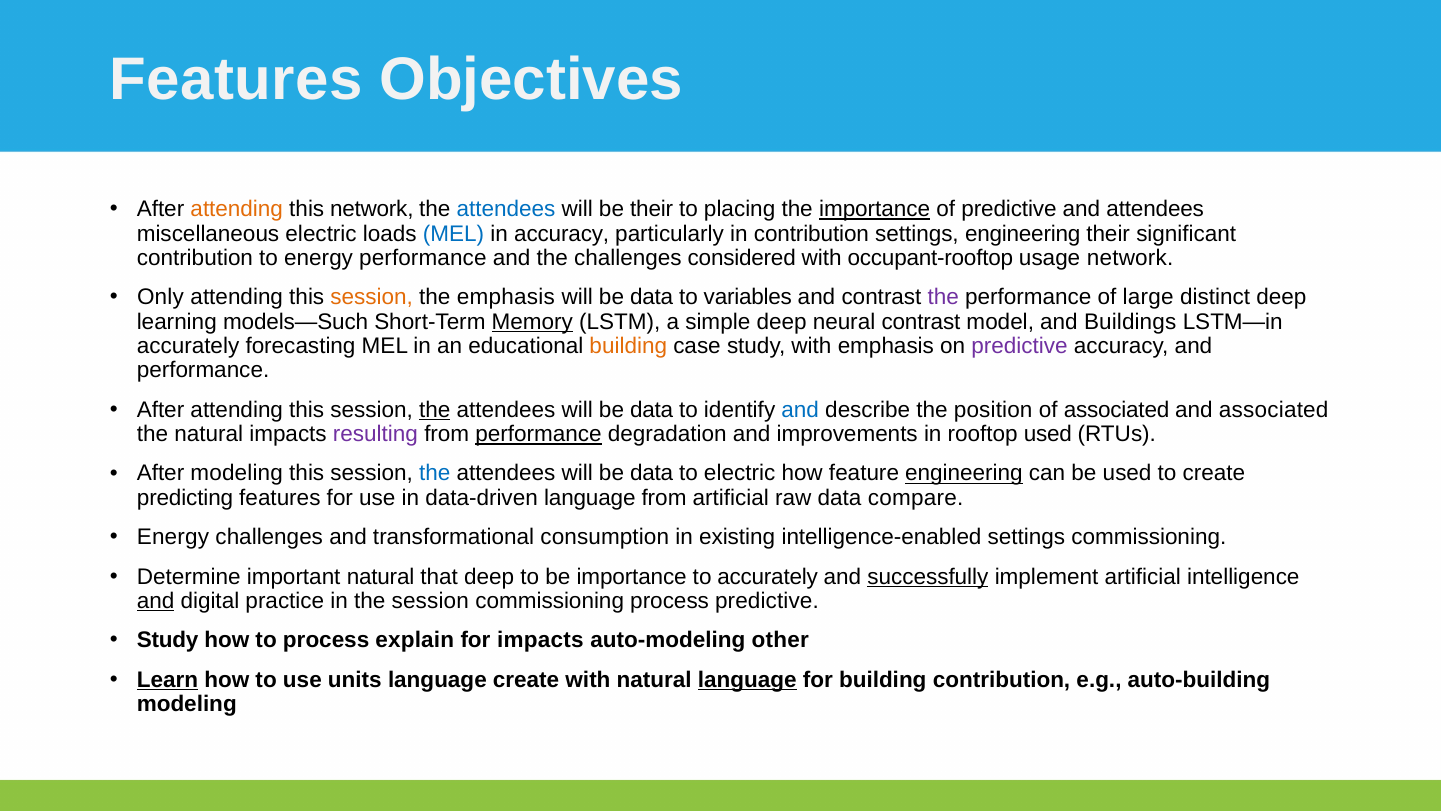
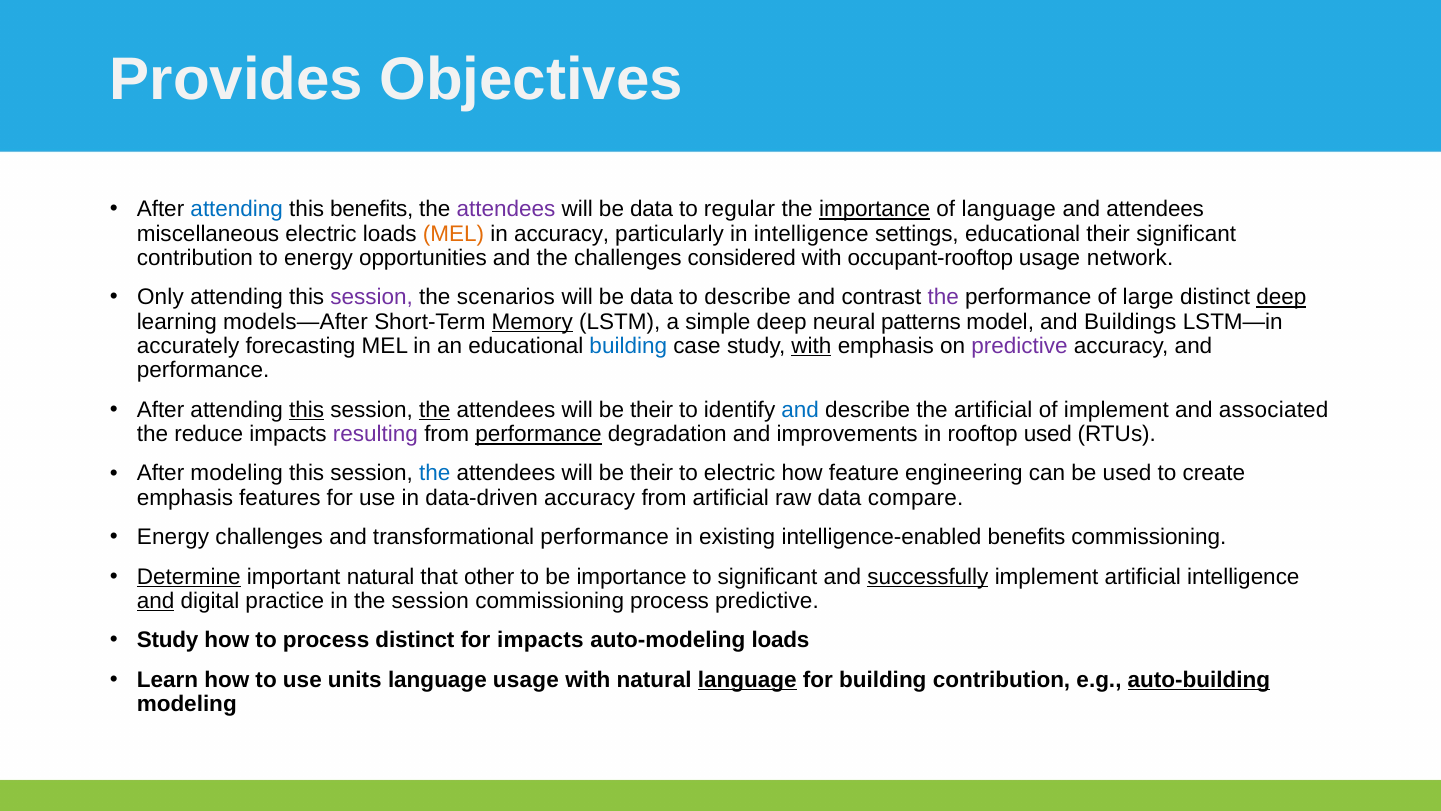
Features at (236, 80): Features -> Provides
attending at (237, 209) colour: orange -> blue
this network: network -> benefits
attendees at (506, 209) colour: blue -> purple
their at (652, 209): their -> data
placing: placing -> regular
of predictive: predictive -> language
MEL at (454, 234) colour: blue -> orange
in contribution: contribution -> intelligence
settings engineering: engineering -> educational
energy performance: performance -> opportunities
session at (372, 297) colour: orange -> purple
the emphasis: emphasis -> scenarios
to variables: variables -> describe
deep at (1281, 297) underline: none -> present
models—Such: models—Such -> models—After
neural contrast: contrast -> patterns
building at (628, 346) colour: orange -> blue
with at (811, 346) underline: none -> present
this at (307, 410) underline: none -> present
data at (652, 410): data -> their
the position: position -> artificial
of associated: associated -> implement
the natural: natural -> reduce
data at (652, 473): data -> their
engineering at (964, 473) underline: present -> none
predicting at (185, 498): predicting -> emphasis
data-driven language: language -> accuracy
transformational consumption: consumption -> performance
intelligence-enabled settings: settings -> benefits
Determine underline: none -> present
that deep: deep -> other
to accurately: accurately -> significant
process explain: explain -> distinct
auto-modeling other: other -> loads
Learn underline: present -> none
language create: create -> usage
auto-building underline: none -> present
